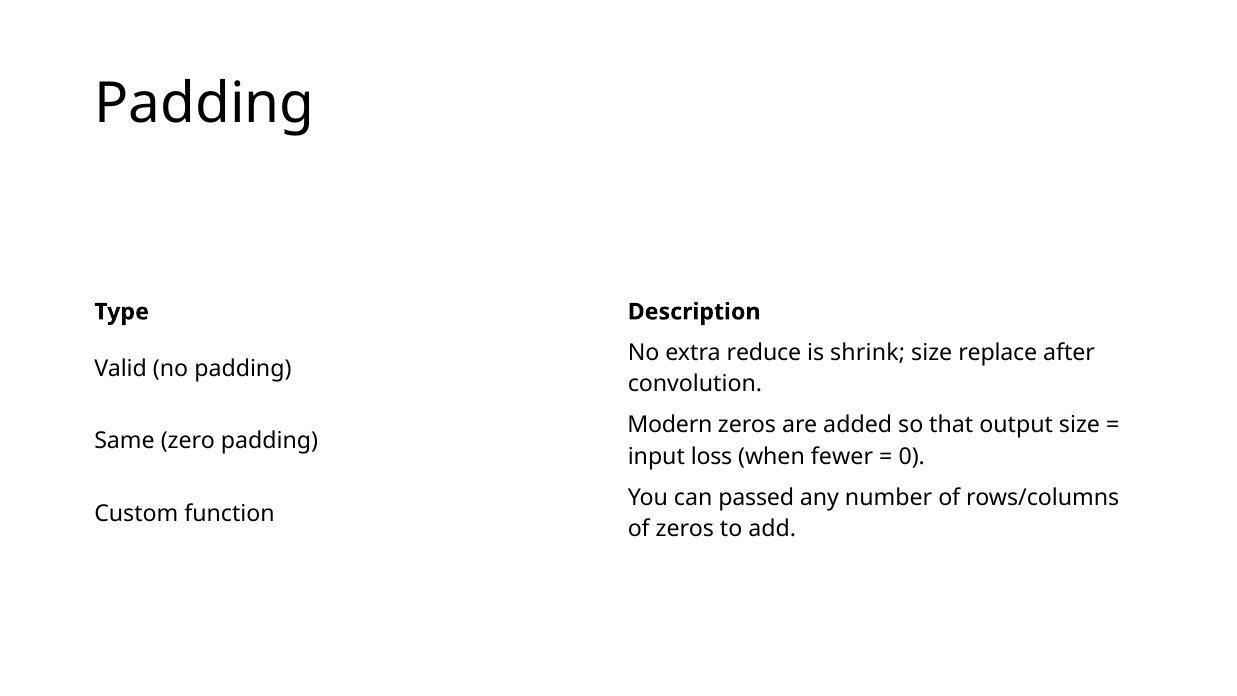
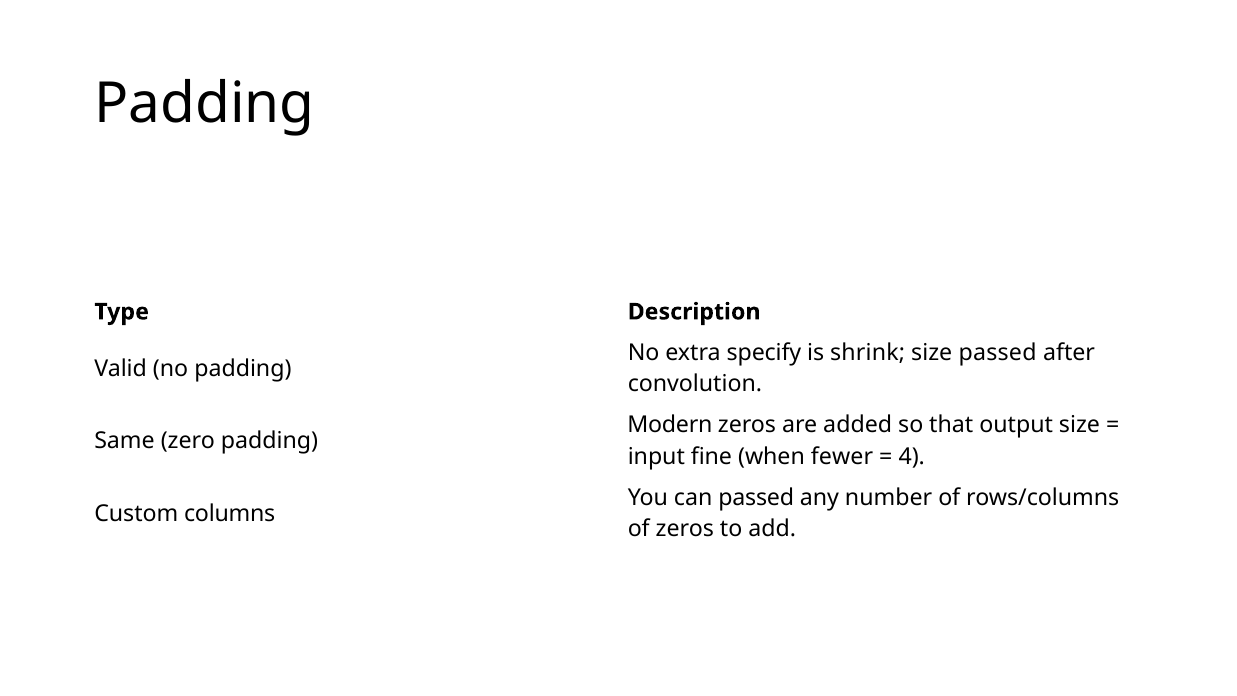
reduce: reduce -> specify
size replace: replace -> passed
loss: loss -> fine
0: 0 -> 4
function: function -> columns
